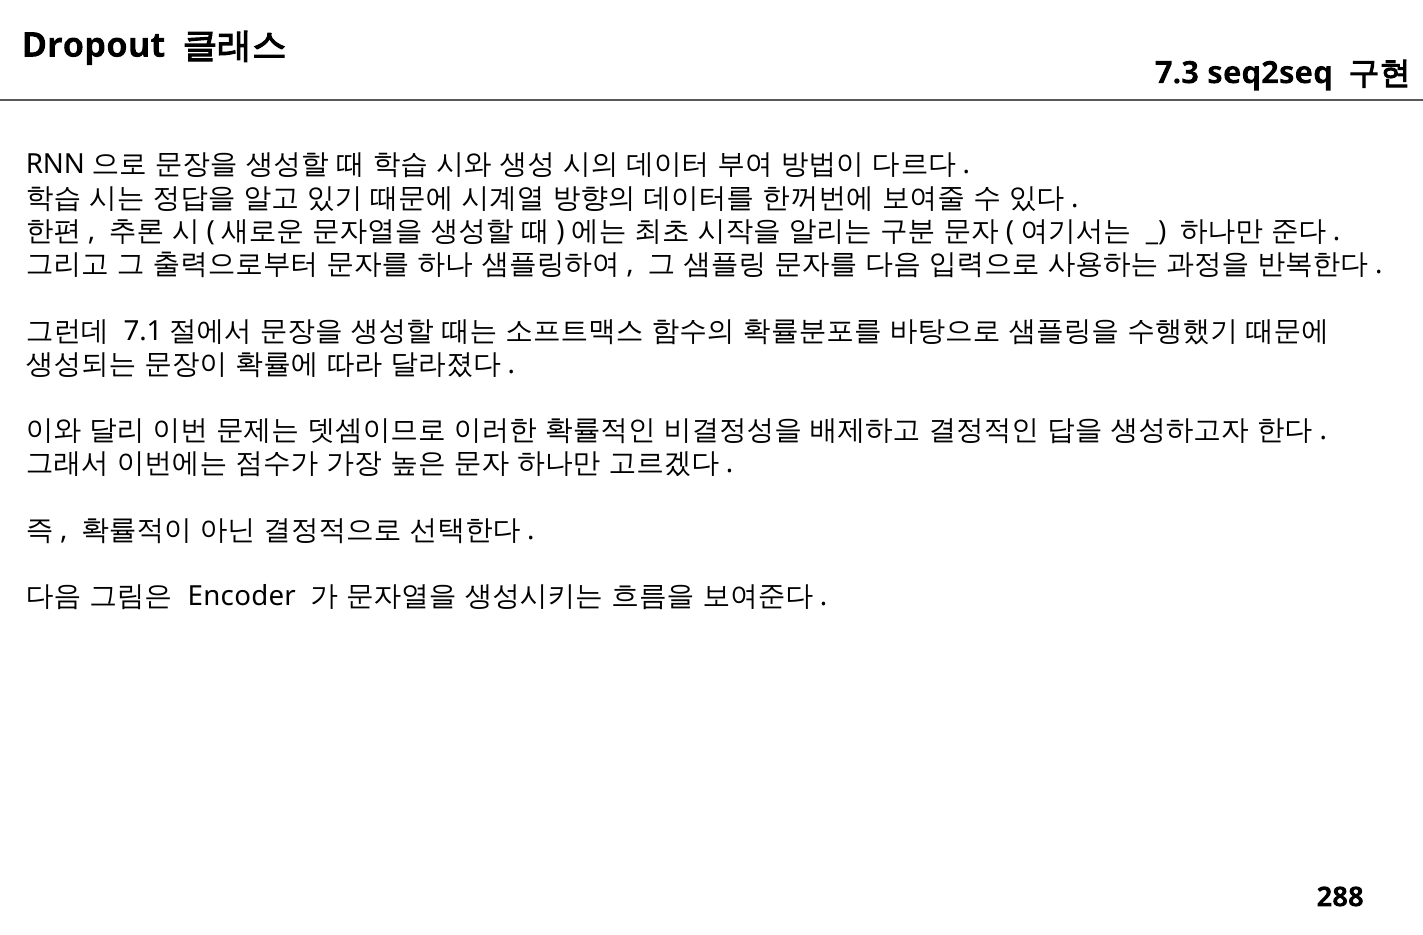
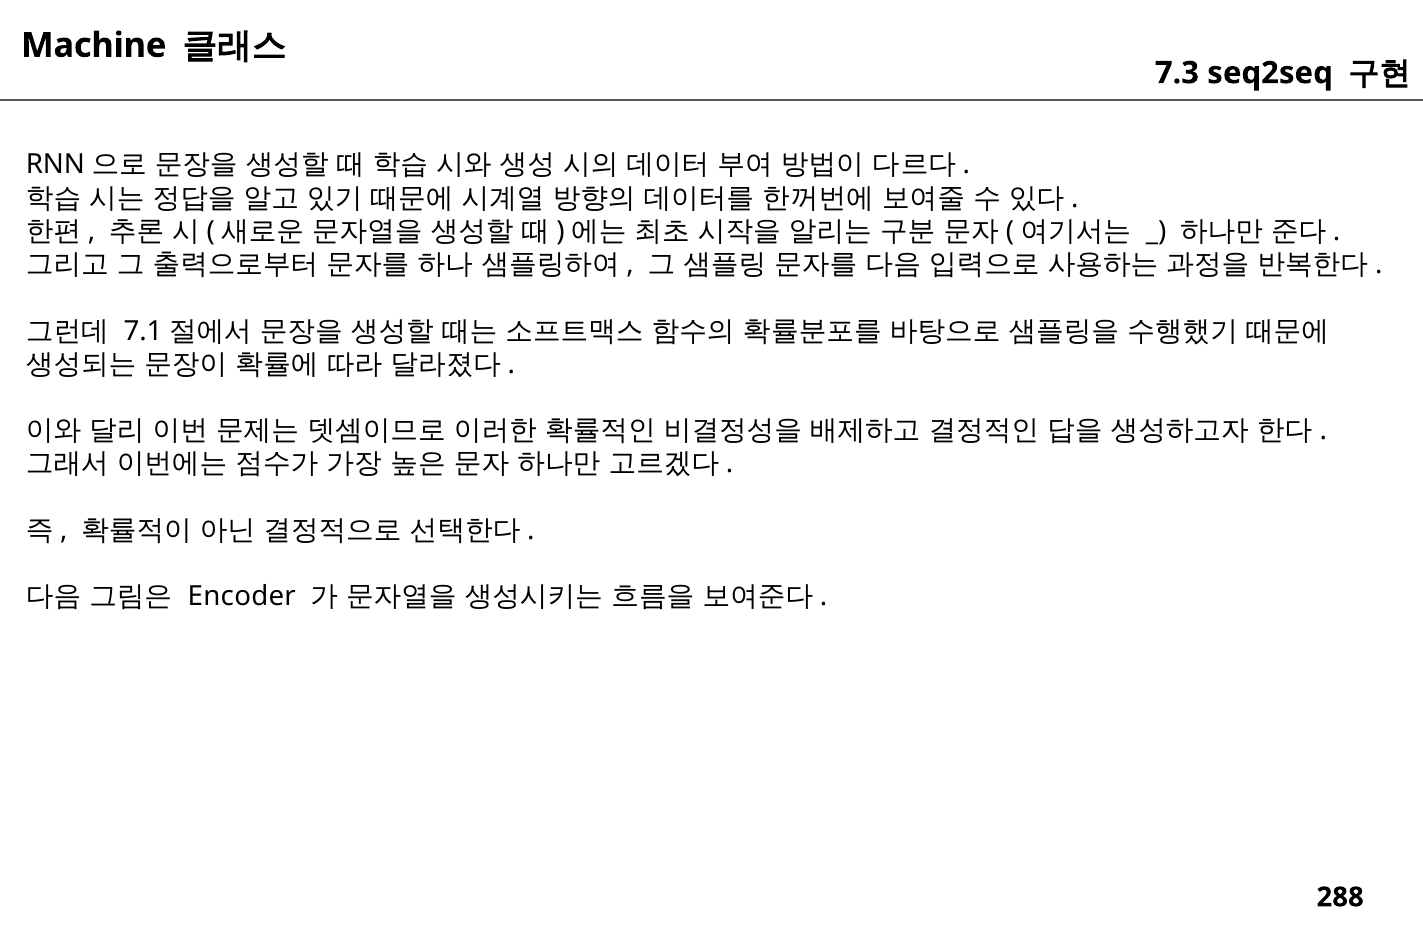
Dropout: Dropout -> Machine
